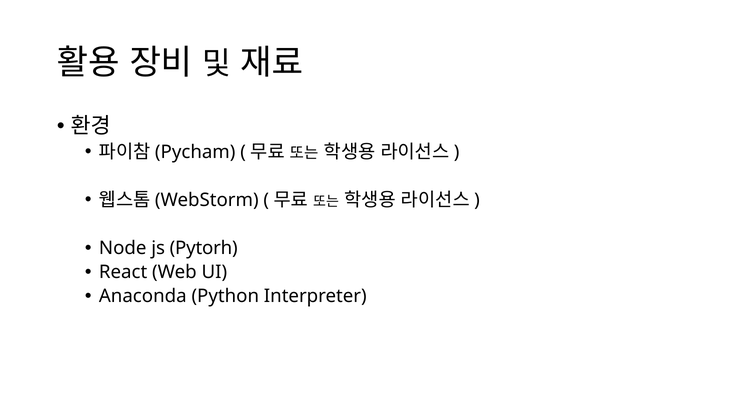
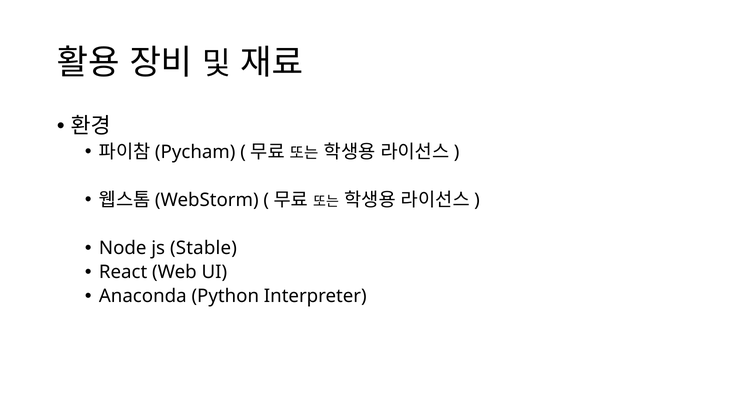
Pytorh: Pytorh -> Stable
